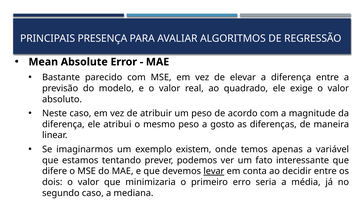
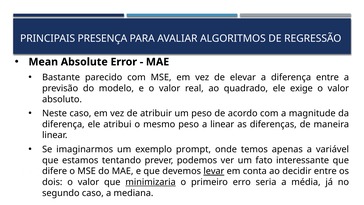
a gosto: gosto -> linear
existem: existem -> prompt
minimizaria underline: none -> present
